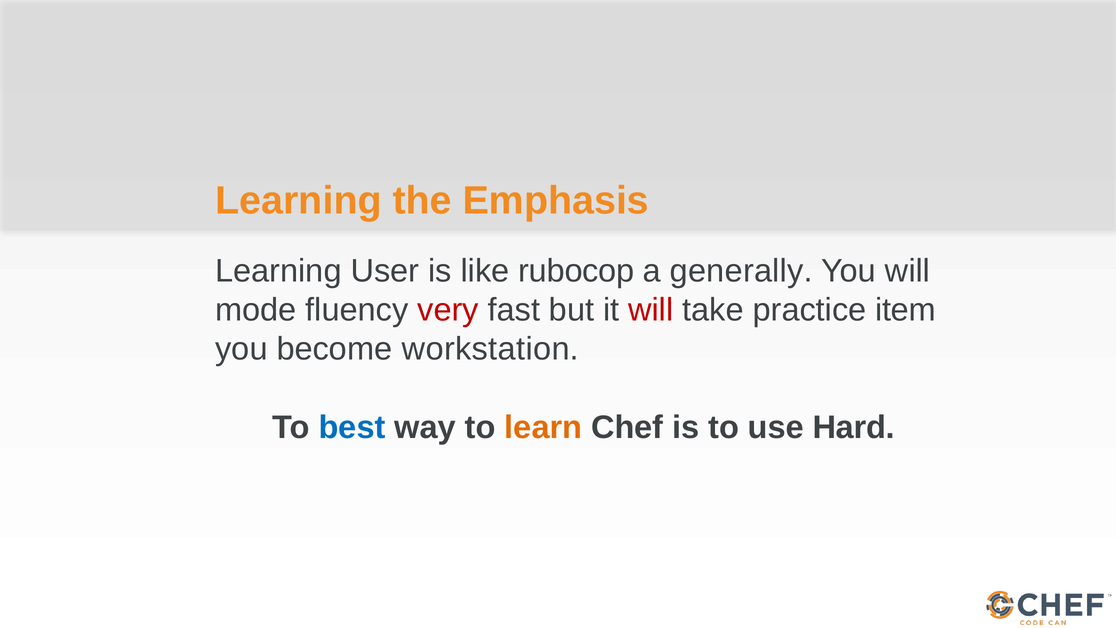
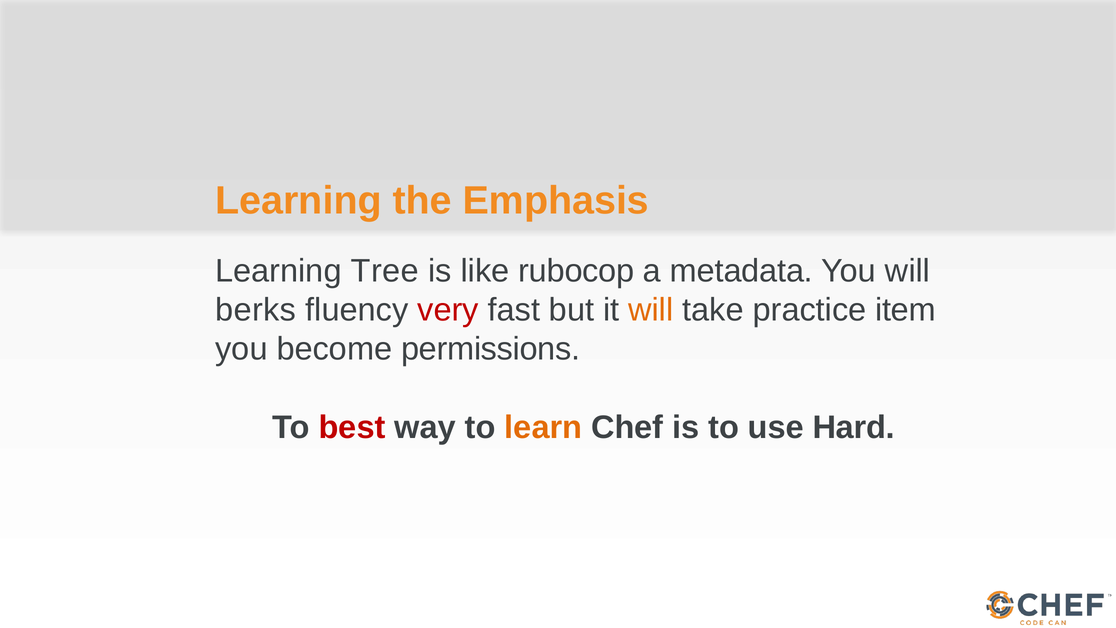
User: User -> Tree
generally: generally -> metadata
mode: mode -> berks
will at (651, 310) colour: red -> orange
workstation: workstation -> permissions
best colour: blue -> red
